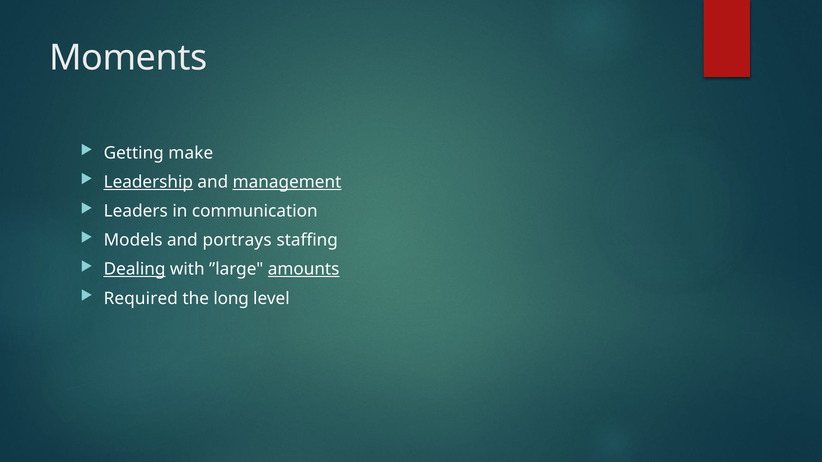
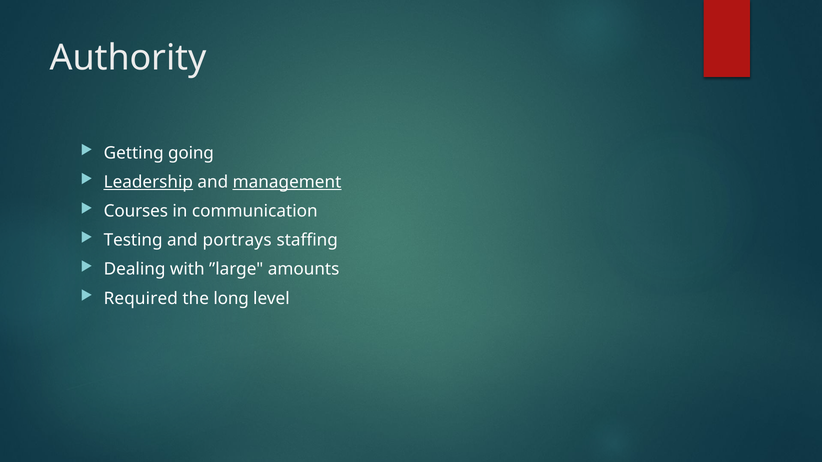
Moments: Moments -> Authority
make: make -> going
Leaders: Leaders -> Courses
Models: Models -> Testing
Dealing underline: present -> none
amounts underline: present -> none
